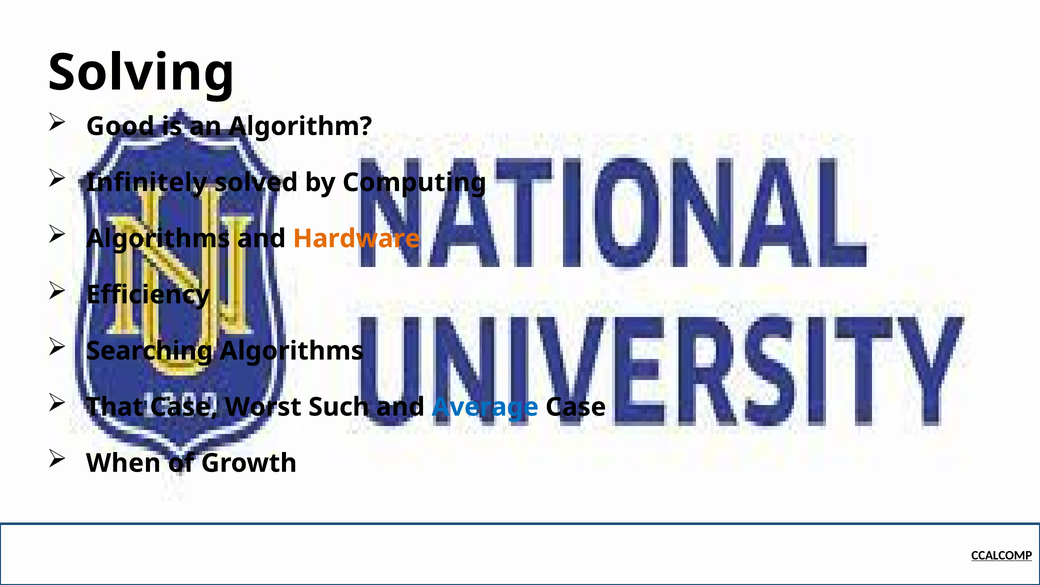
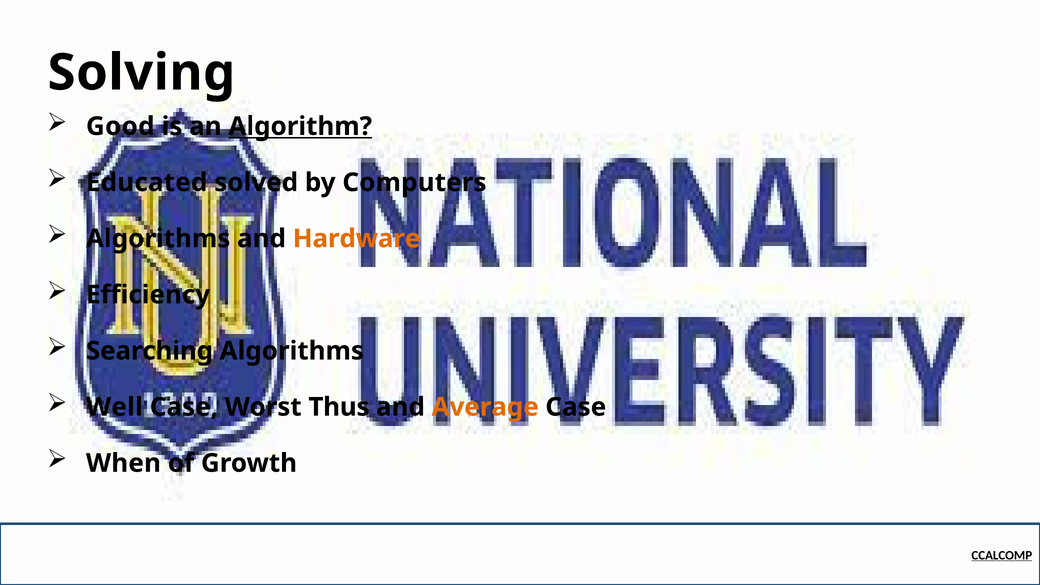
Algorithm underline: none -> present
Infinitely: Infinitely -> Educated
Computing: Computing -> Computers
That: That -> Well
Such: Such -> Thus
Average colour: blue -> orange
